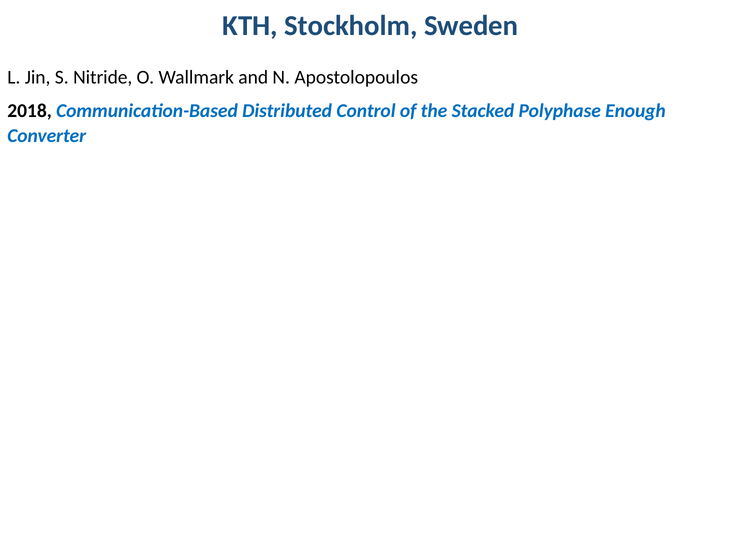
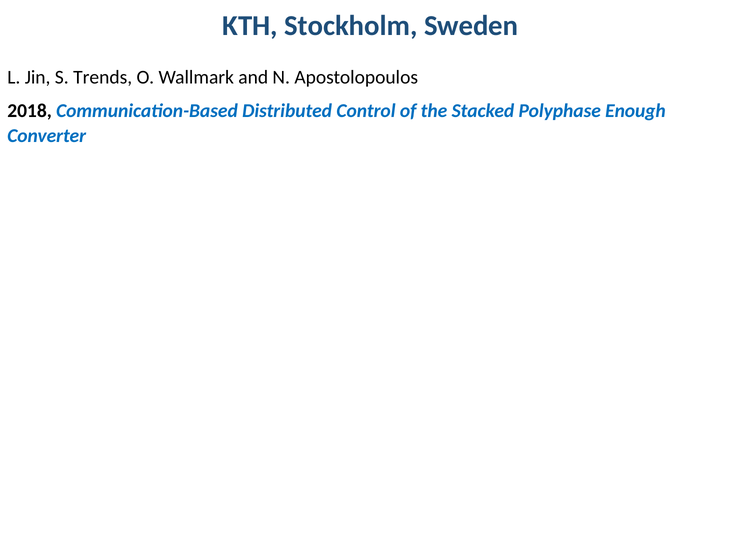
Nitride: Nitride -> Trends
